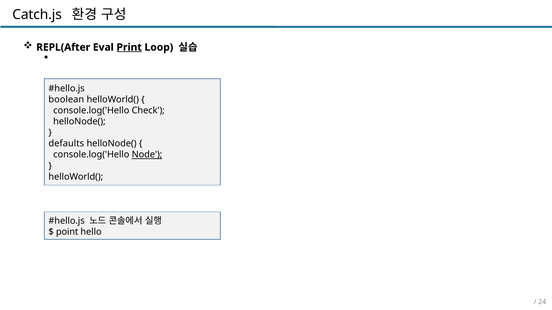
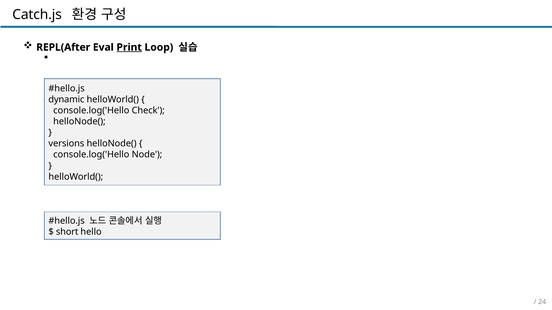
boolean: boolean -> dynamic
defaults: defaults -> versions
Node underline: present -> none
point: point -> short
